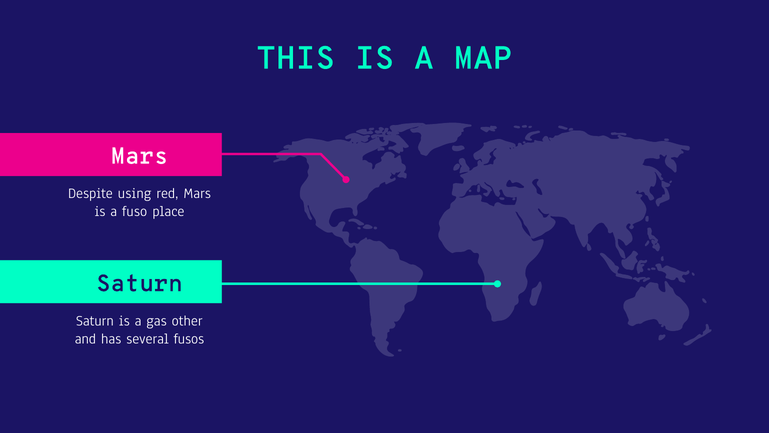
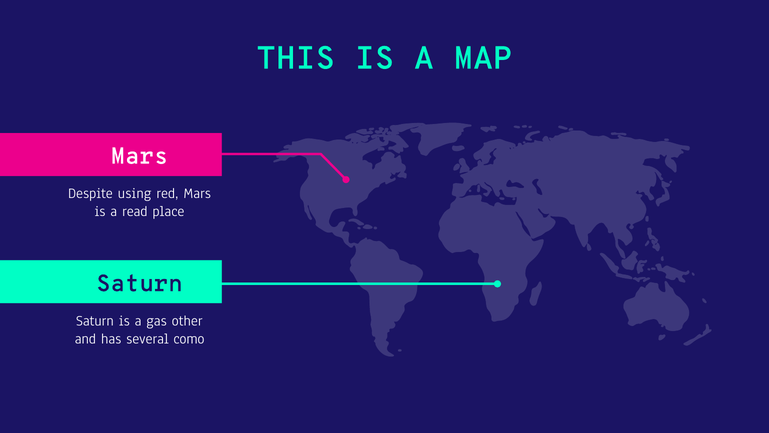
fuso: fuso -> read
fusos: fusos -> como
